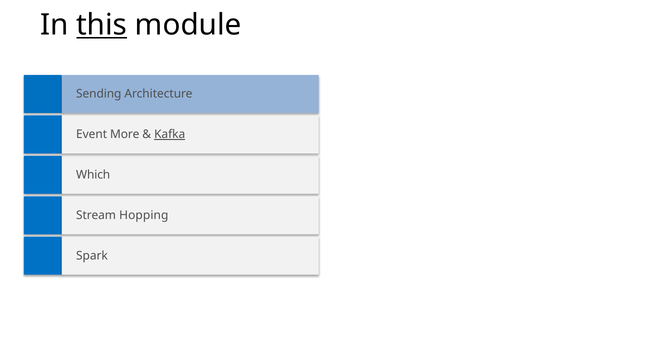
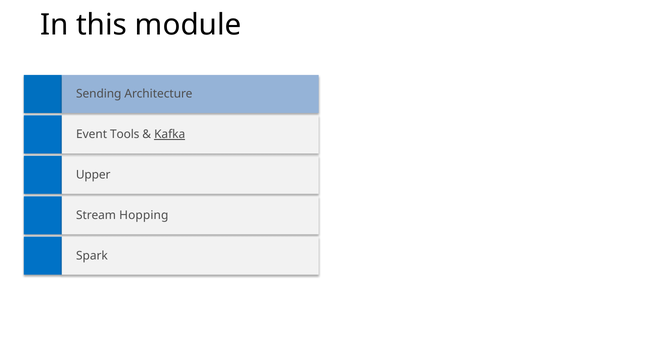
this underline: present -> none
More: More -> Tools
Which: Which -> Upper
